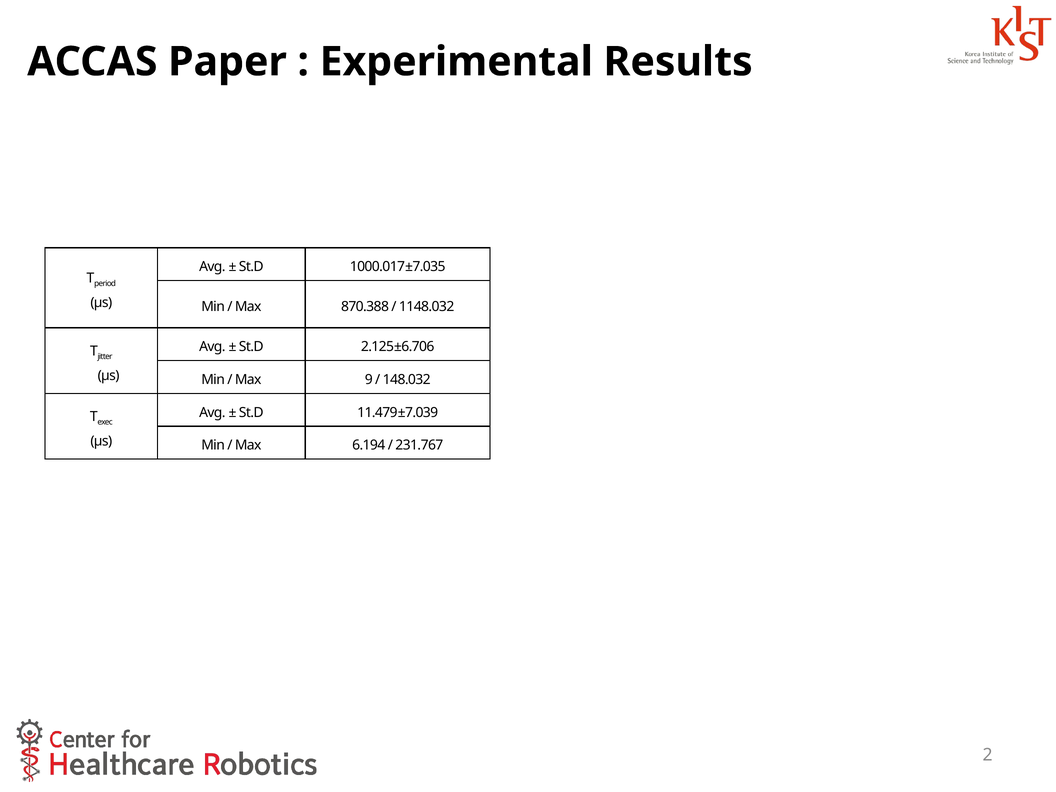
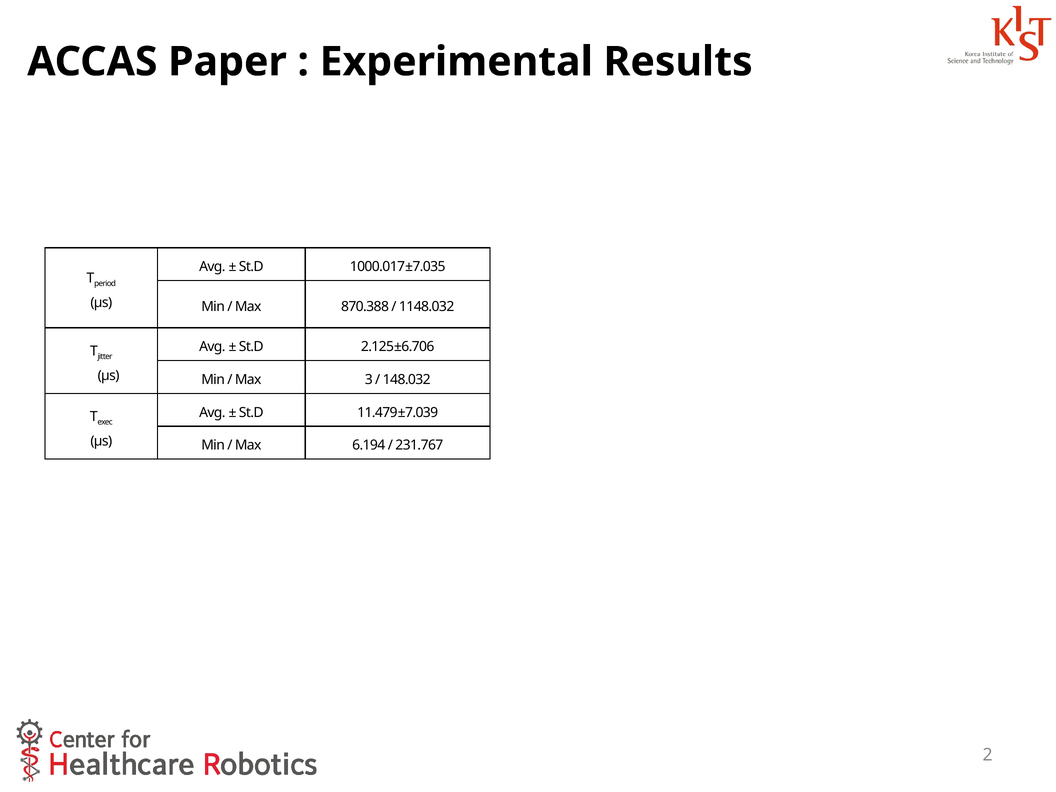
9: 9 -> 3
